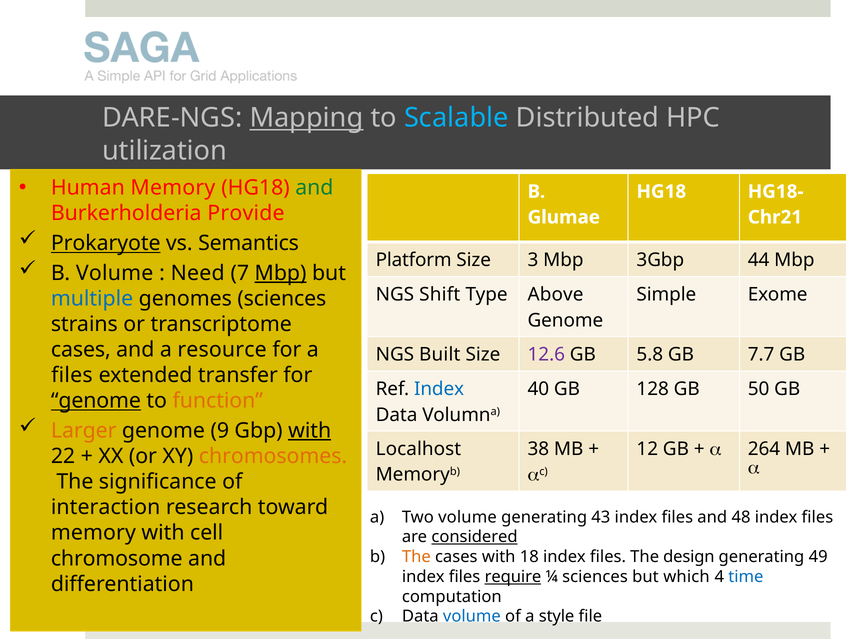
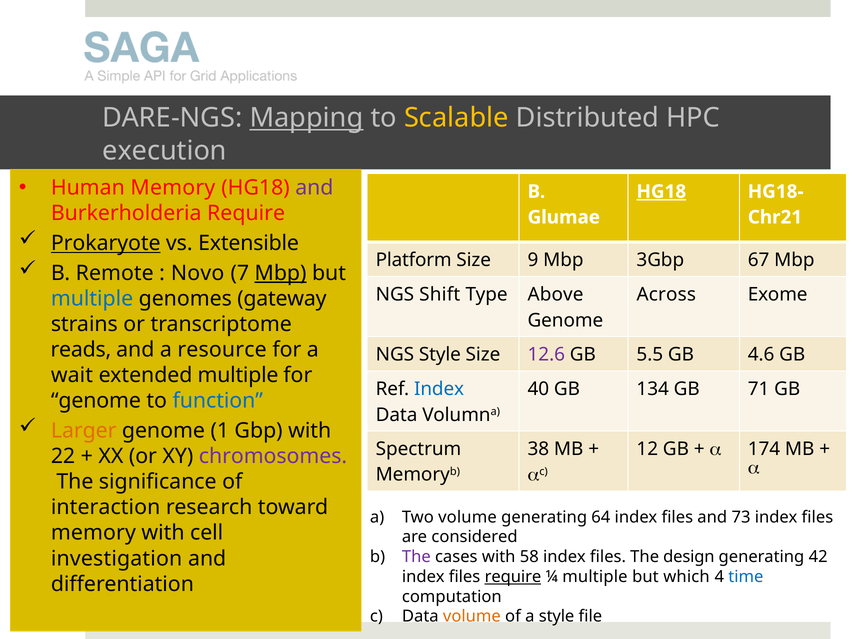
Scalable colour: light blue -> yellow
utilization: utilization -> execution
and at (314, 188) colour: green -> purple
HG18 at (661, 192) underline: none -> present
Burkerholderia Provide: Provide -> Require
Semantics: Semantics -> Extensible
3: 3 -> 9
44: 44 -> 67
B Volume: Volume -> Remote
Need: Need -> Novo
Simple: Simple -> Across
genomes sciences: sciences -> gateway
cases at (81, 350): cases -> reads
NGS Built: Built -> Style
5.8: 5.8 -> 5.5
7.7: 7.7 -> 4.6
files at (72, 375): files -> wait
extended transfer: transfer -> multiple
128: 128 -> 134
50: 50 -> 71
genome at (96, 401) underline: present -> none
function colour: orange -> blue
9: 9 -> 1
with at (310, 431) underline: present -> none
Localhost: Localhost -> Spectrum
264: 264 -> 174
chromosomes colour: orange -> purple
43: 43 -> 64
48: 48 -> 73
considered underline: present -> none
The at (416, 557) colour: orange -> purple
18: 18 -> 58
49: 49 -> 42
chromosome: chromosome -> investigation
¼ sciences: sciences -> multiple
volume at (472, 616) colour: blue -> orange
